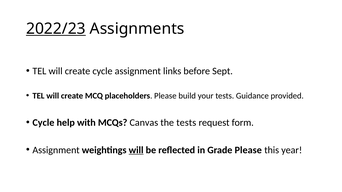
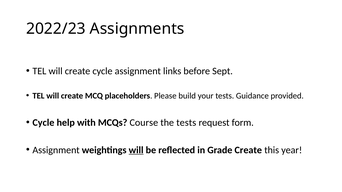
2022/23 underline: present -> none
Canvas: Canvas -> Course
Grade Please: Please -> Create
